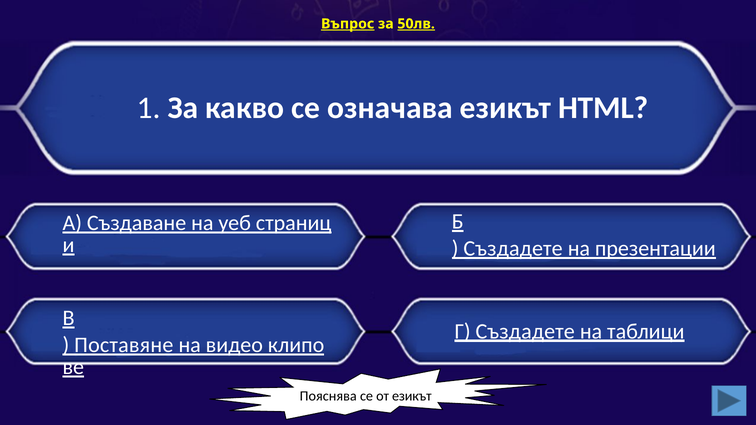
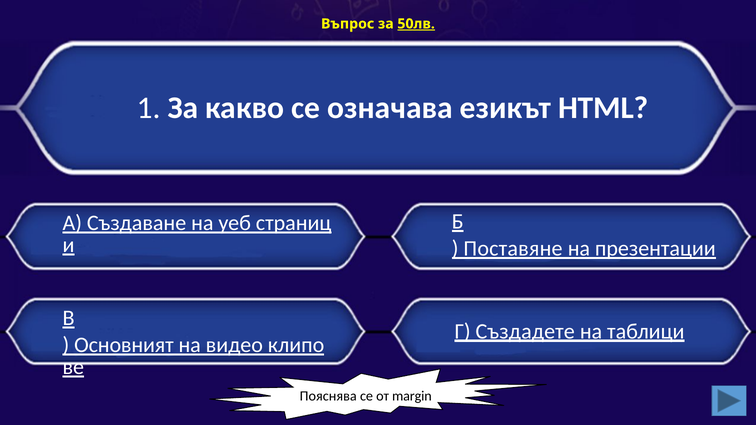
Въпрос underline: present -> none
Създадете at (513, 248): Създадете -> Поставяне
Поставяне: Поставяне -> Основният
от езикът: езикът -> margin
